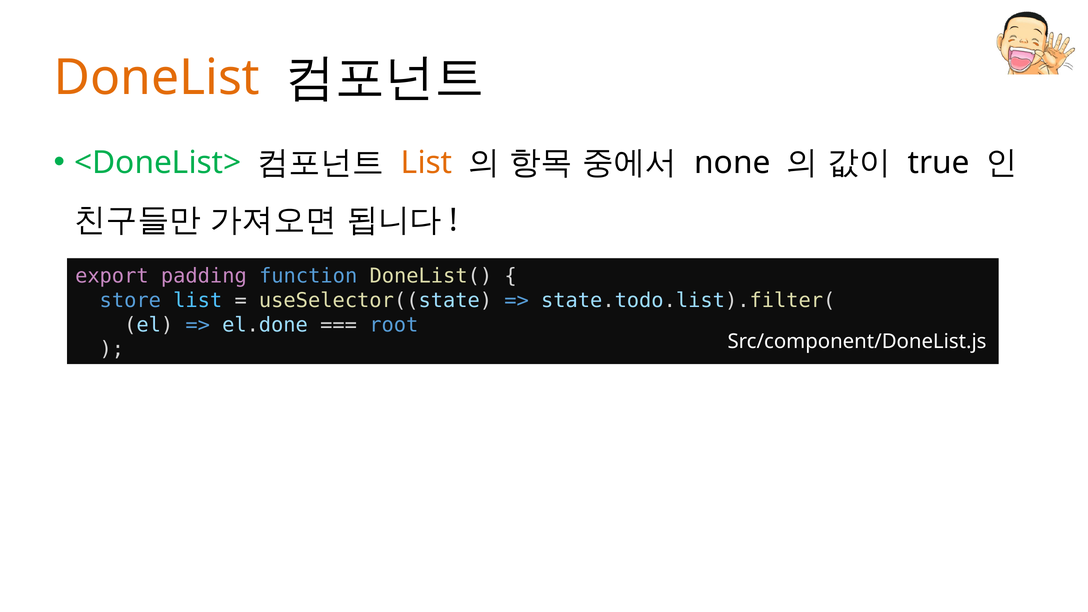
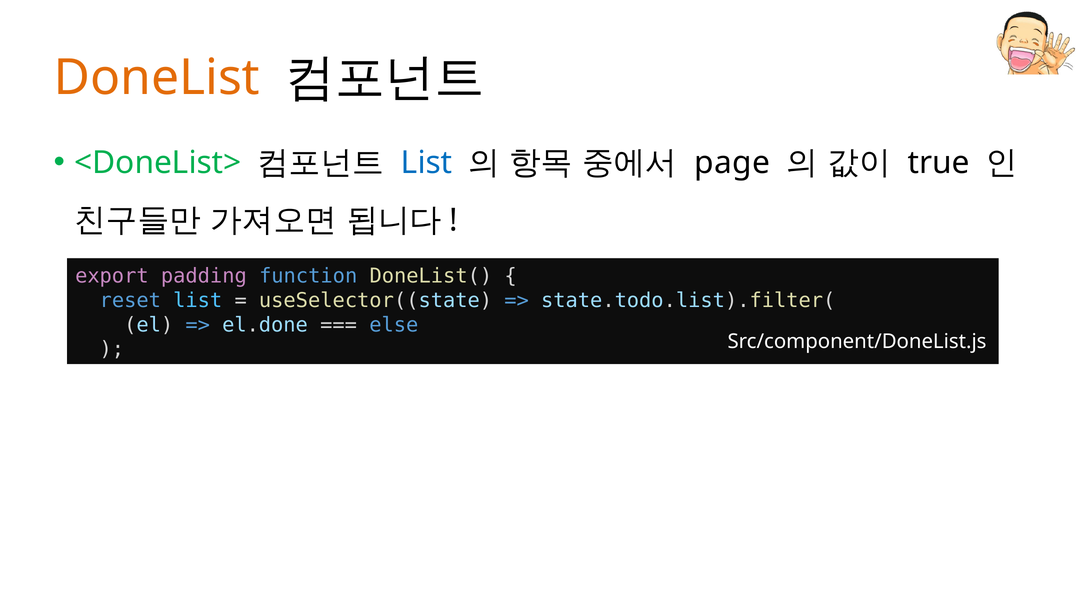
List at (427, 163) colour: orange -> blue
none: none -> page
store: store -> reset
root: root -> else
